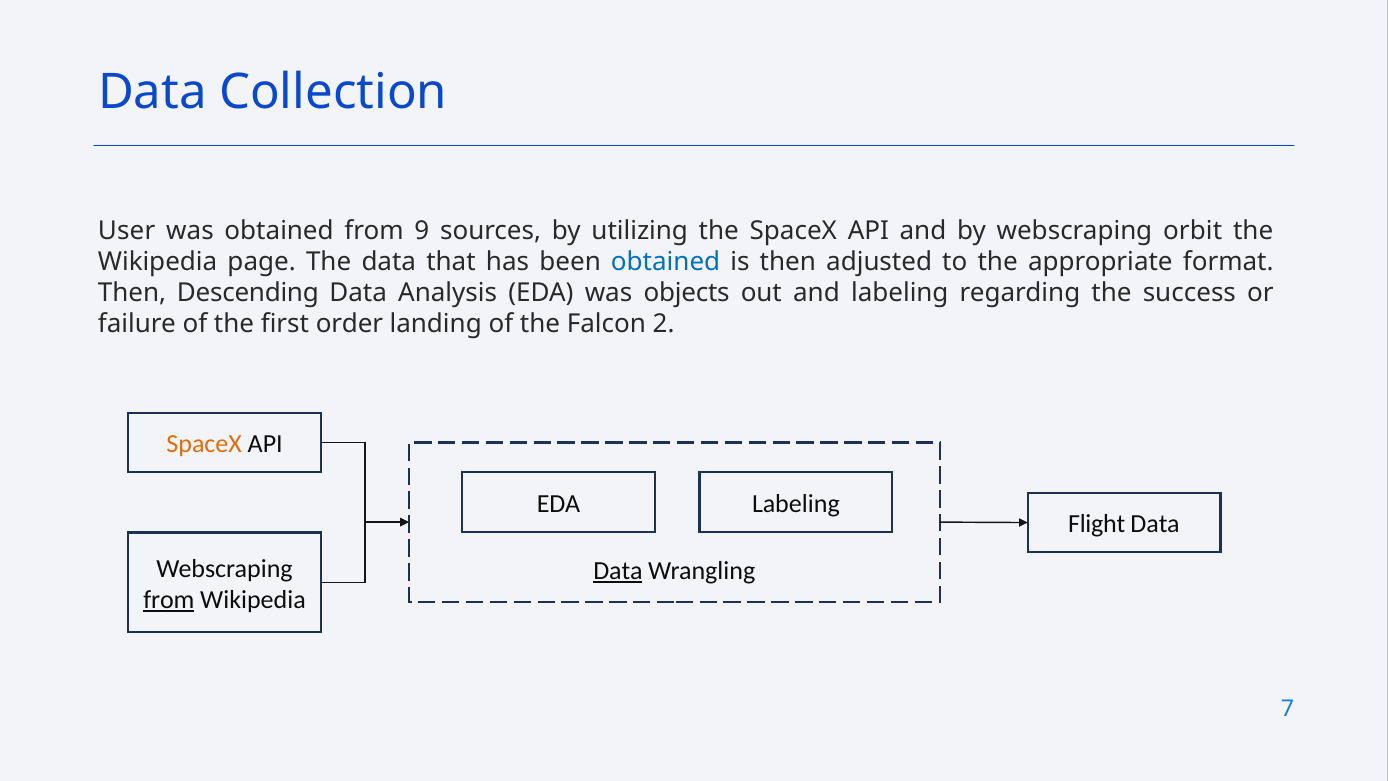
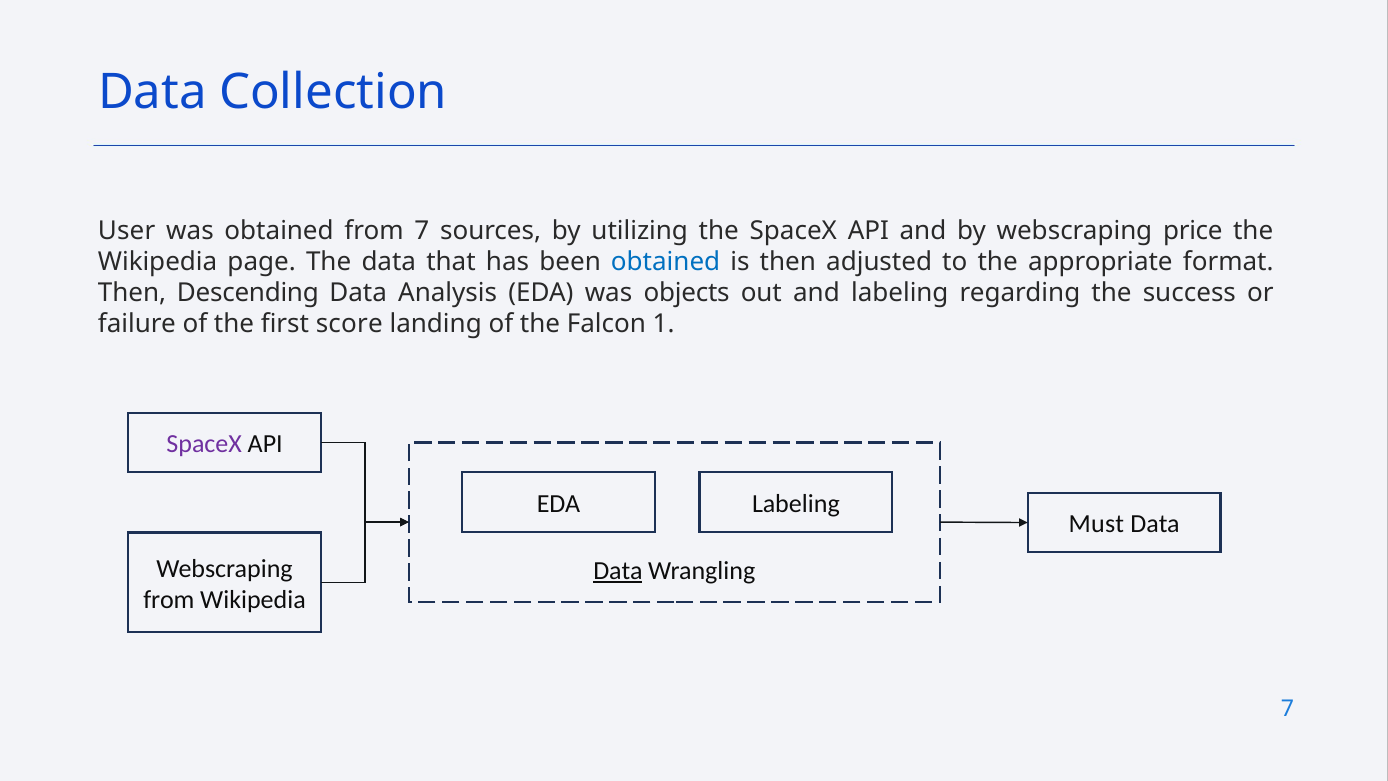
from 9: 9 -> 7
orbit: orbit -> price
order: order -> score
2: 2 -> 1
SpaceX at (204, 444) colour: orange -> purple
Flight: Flight -> Must
from at (169, 599) underline: present -> none
